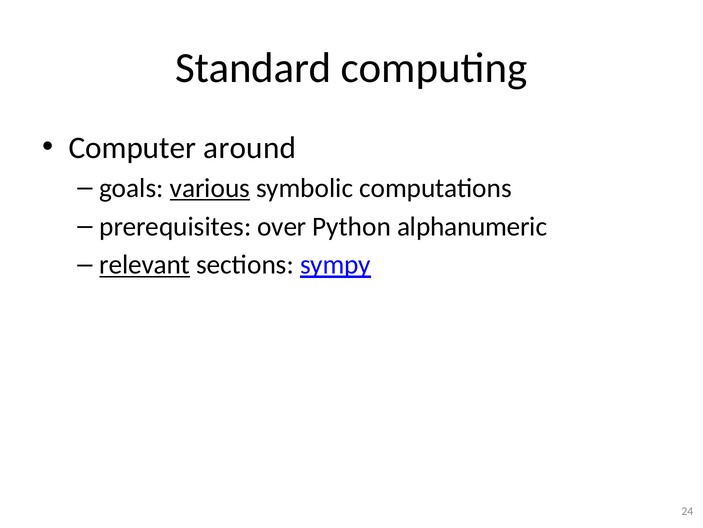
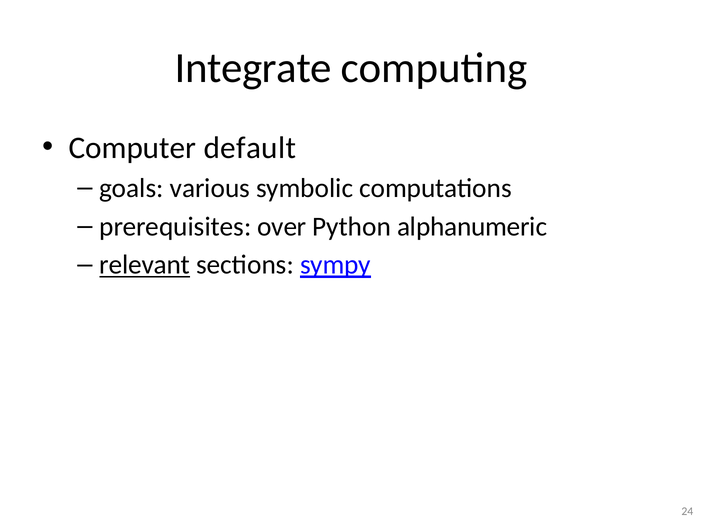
Standard: Standard -> Integrate
around: around -> default
various underline: present -> none
